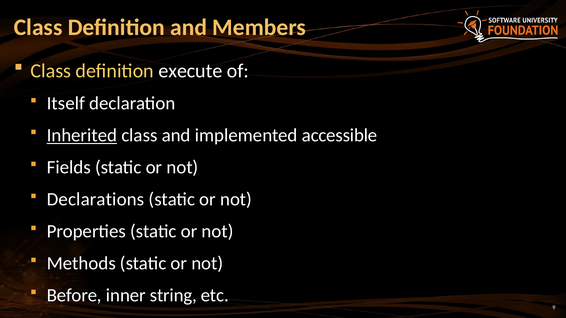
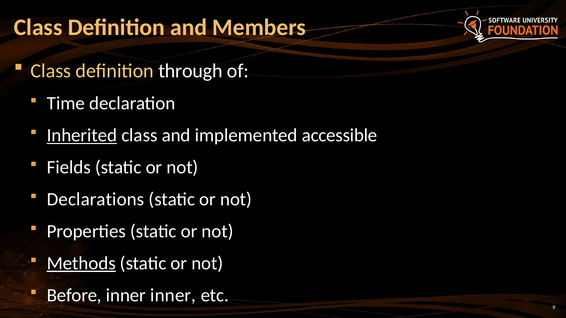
execute: execute -> through
Itself: Itself -> Time
Methods underline: none -> present
inner string: string -> inner
